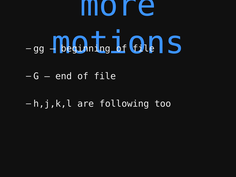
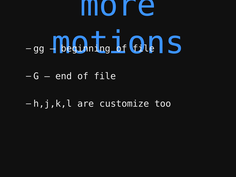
following: following -> customize
